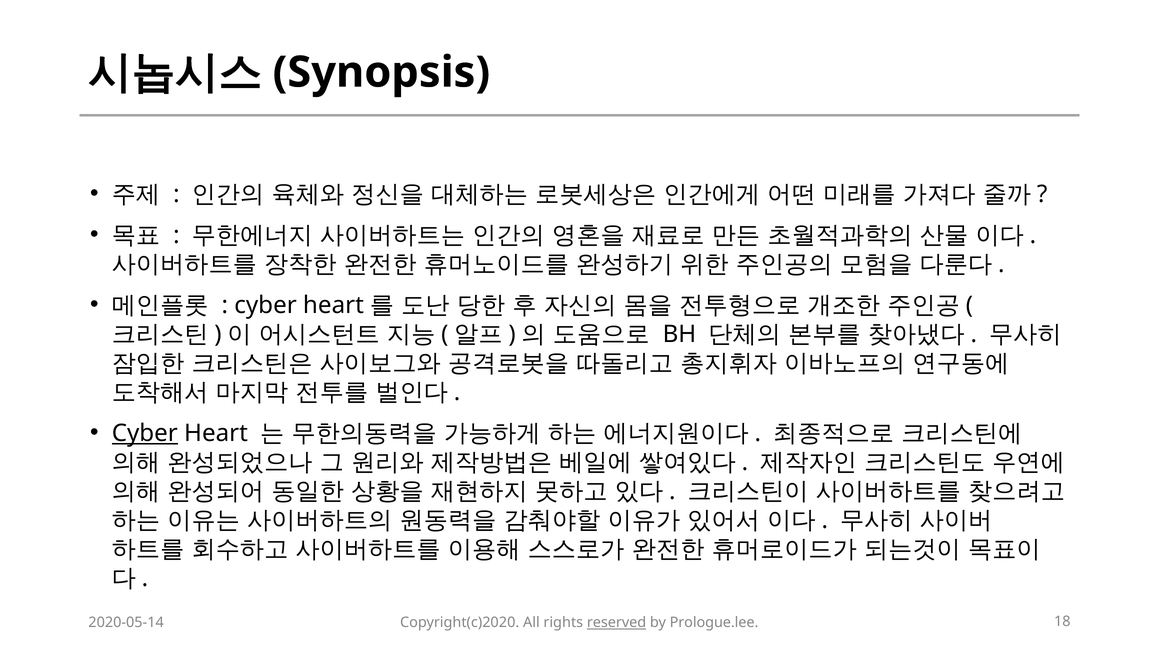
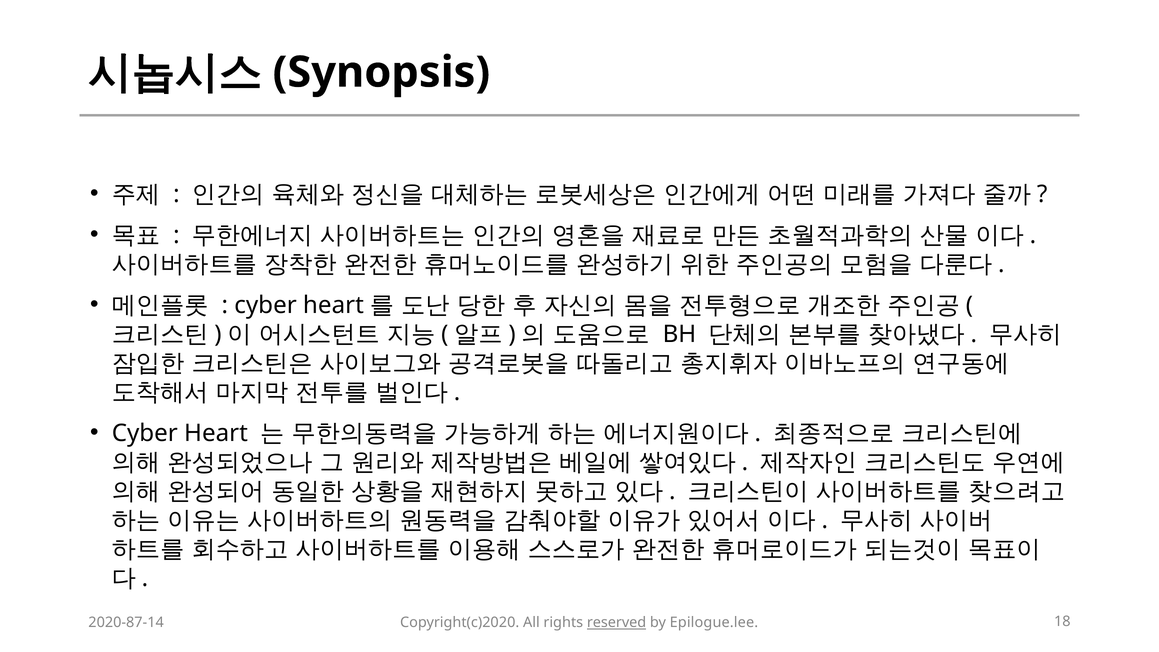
Cyber at (145, 433) underline: present -> none
2020-05-14: 2020-05-14 -> 2020-87-14
Prologue.lee: Prologue.lee -> Epilogue.lee
